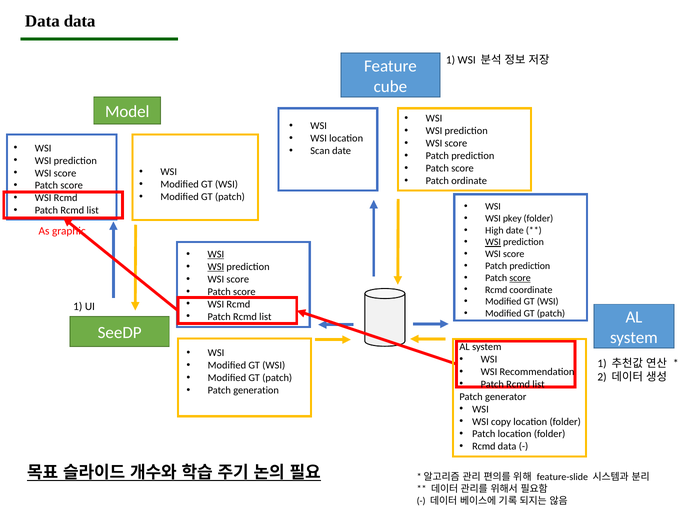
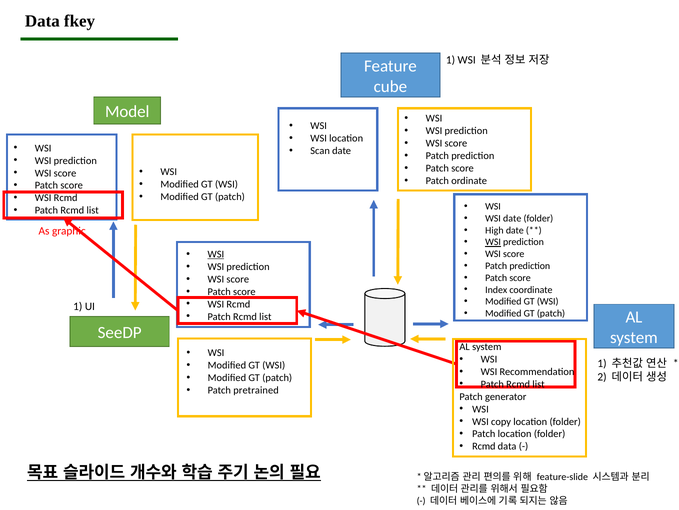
Data data: data -> fkey
WSI pkey: pkey -> date
WSI at (216, 266) underline: present -> none
score at (520, 277) underline: present -> none
Rcmd at (496, 289): Rcmd -> Index
generation: generation -> pretrained
